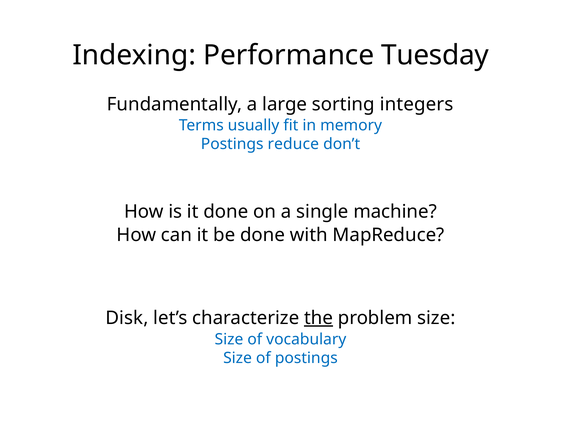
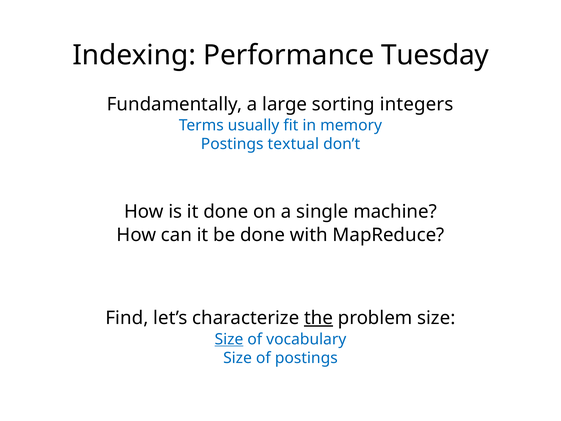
reduce: reduce -> textual
Disk: Disk -> Find
Size at (229, 339) underline: none -> present
